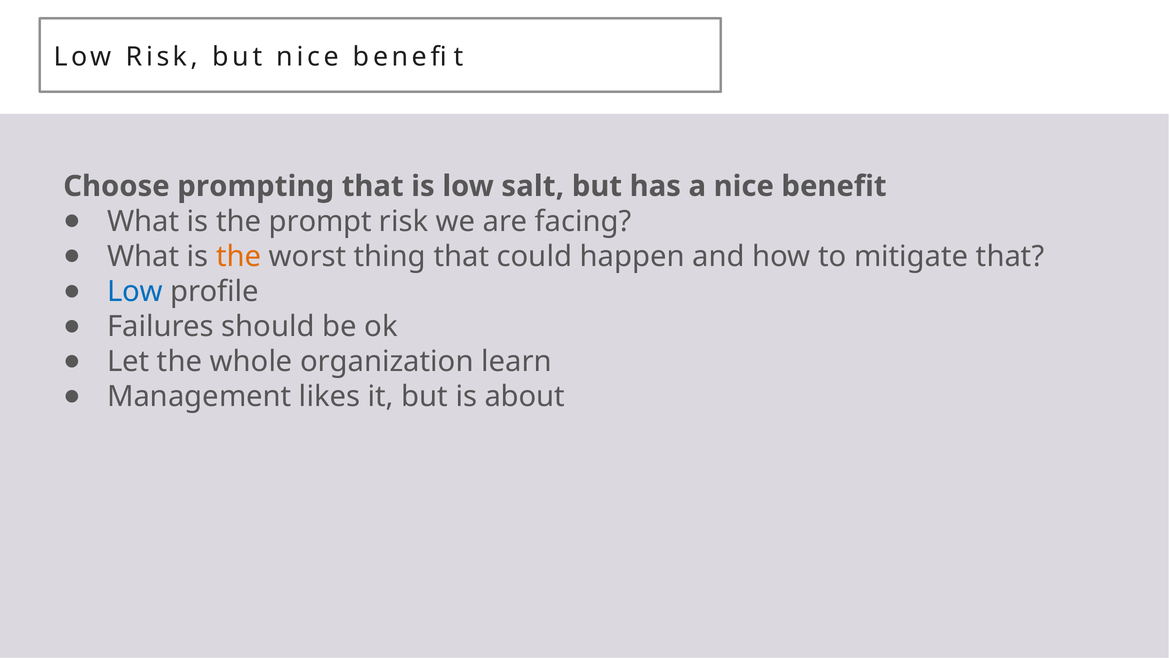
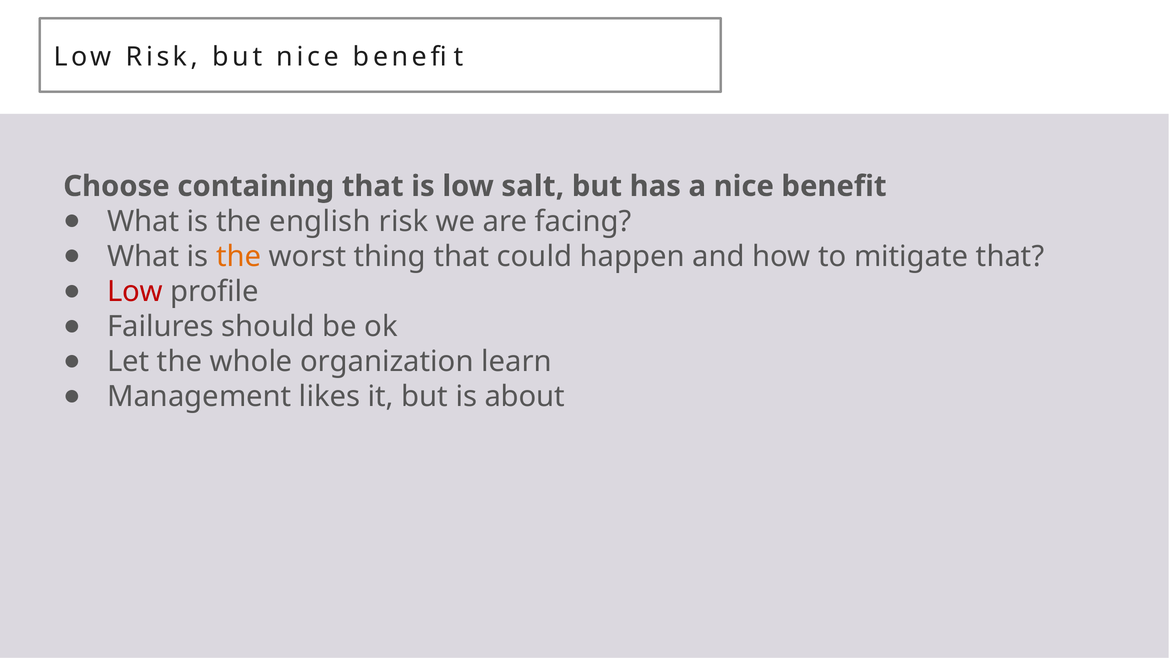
prompting: prompting -> containing
prompt: prompt -> english
Low at (135, 292) colour: blue -> red
